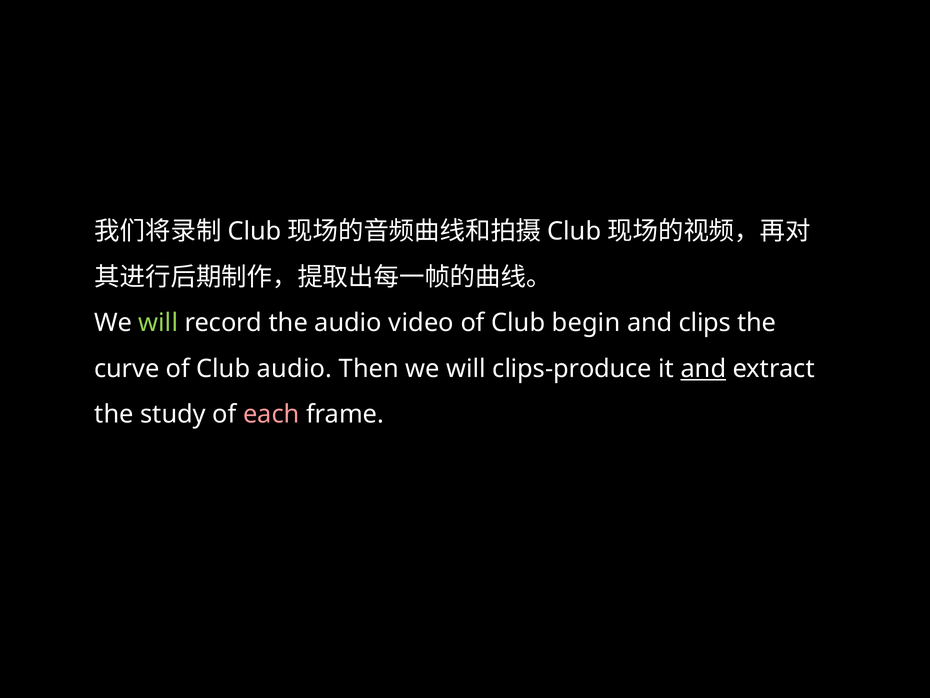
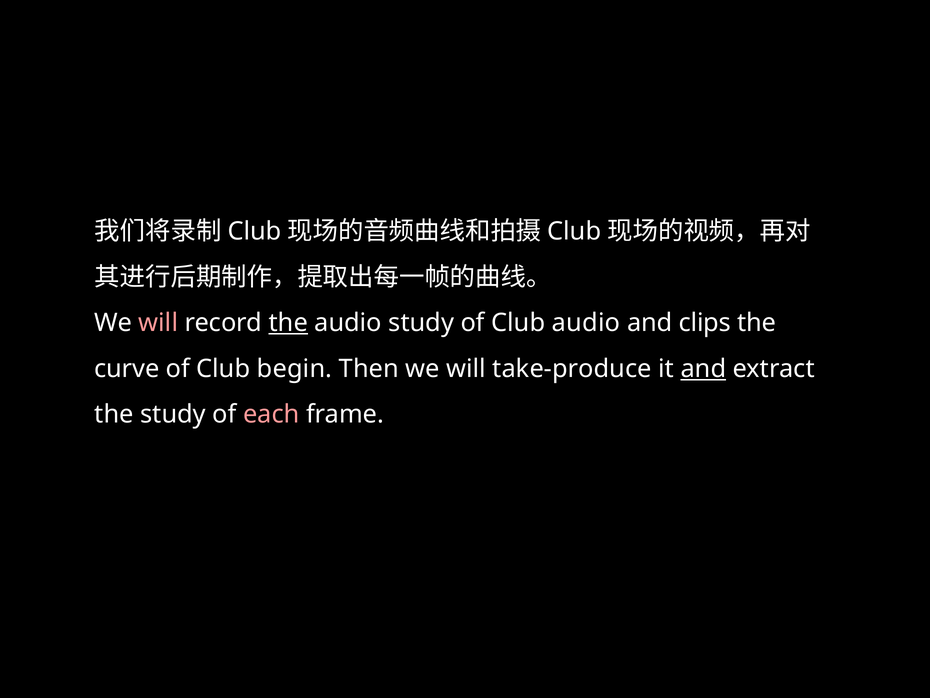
will at (158, 323) colour: light green -> pink
the at (288, 323) underline: none -> present
audio video: video -> study
Club begin: begin -> audio
Club audio: audio -> begin
clips-produce: clips-produce -> take-produce
